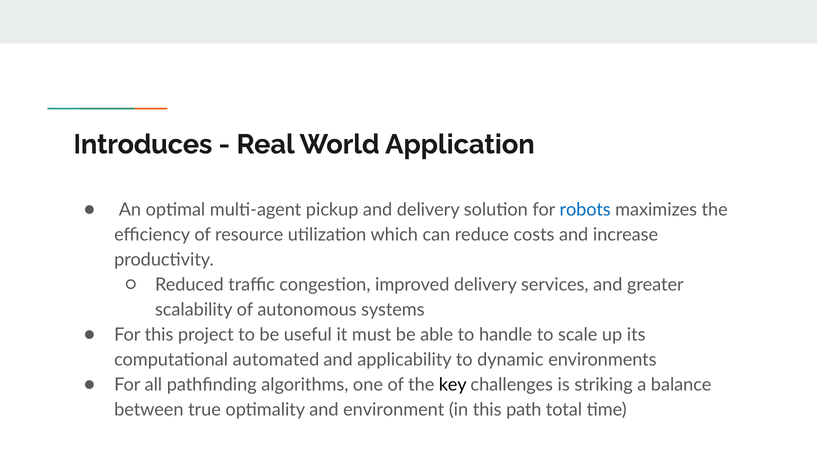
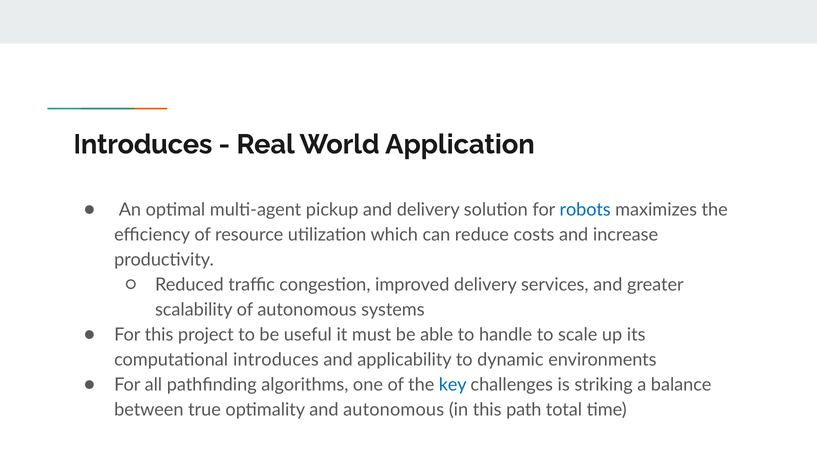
computational automated: automated -> introduces
key colour: black -> blue
and environment: environment -> autonomous
